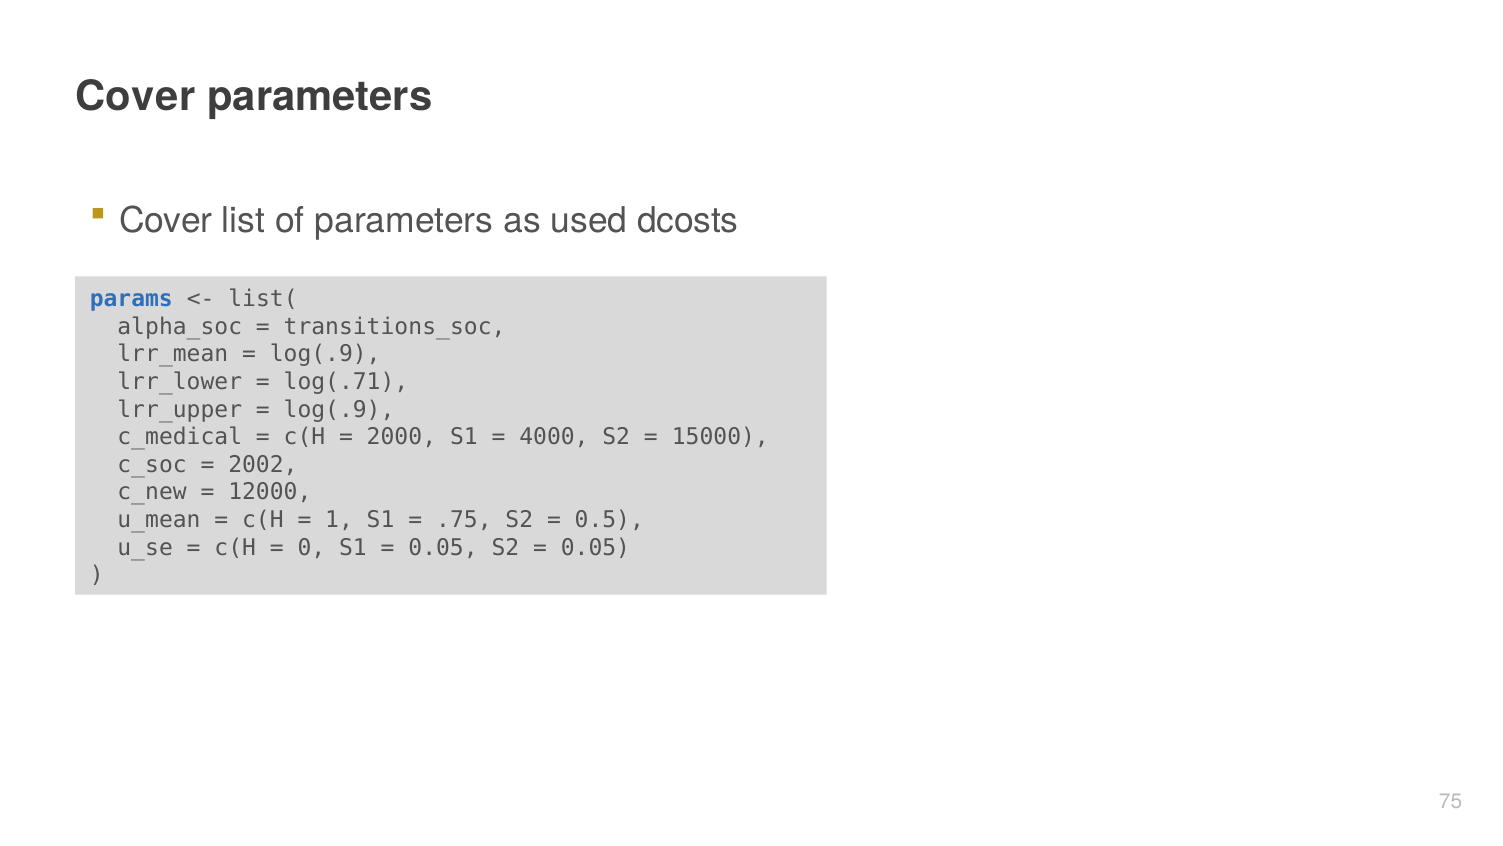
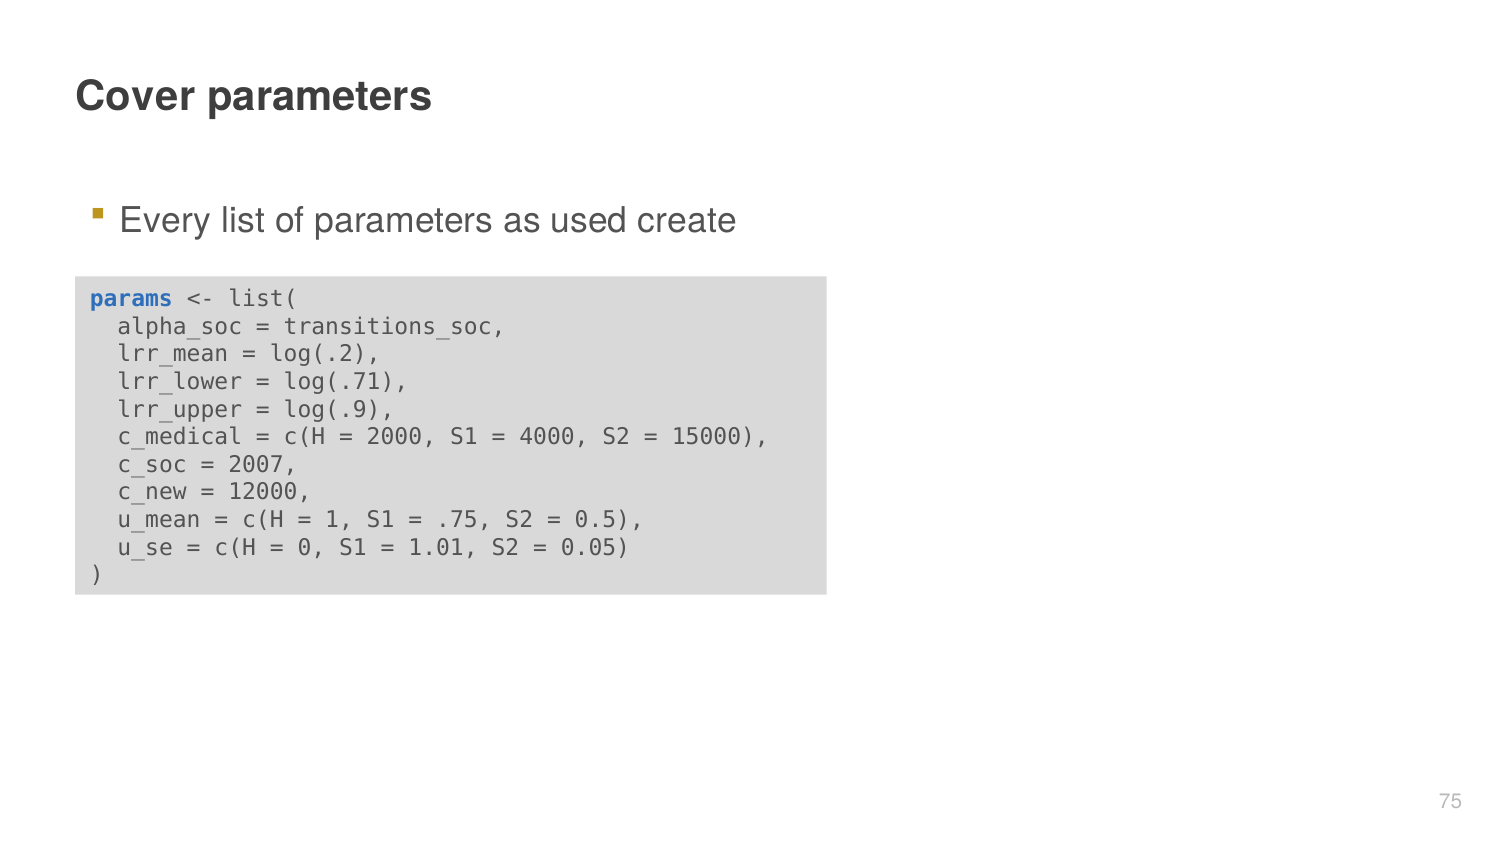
Cover at (166, 220): Cover -> Every
dcosts: dcosts -> create
log(.9 at (325, 354): log(.9 -> log(.2
2002: 2002 -> 2007
0.05 at (443, 547): 0.05 -> 1.01
